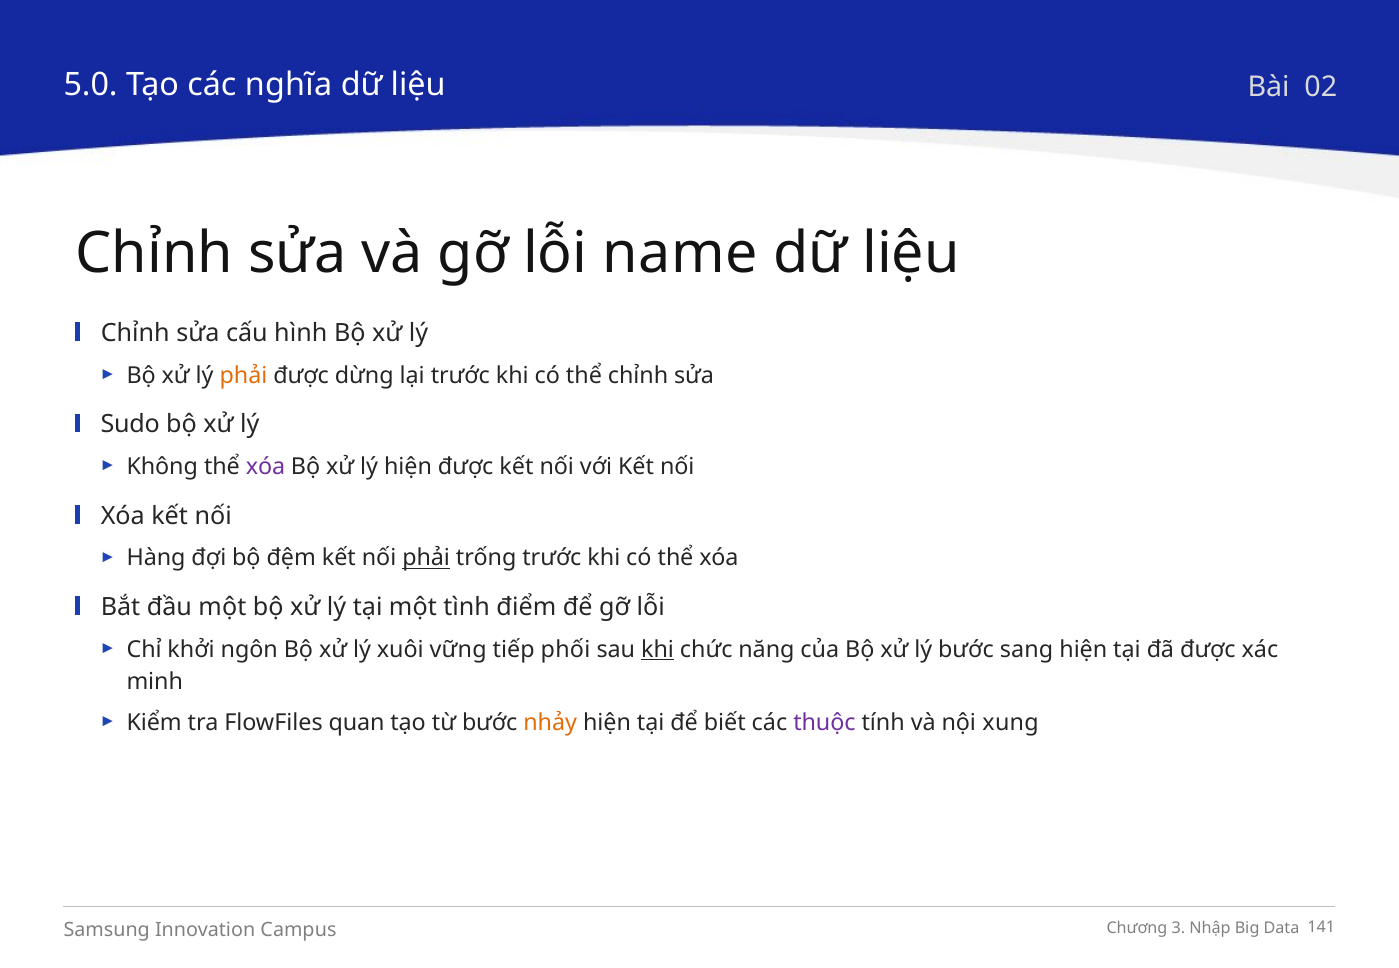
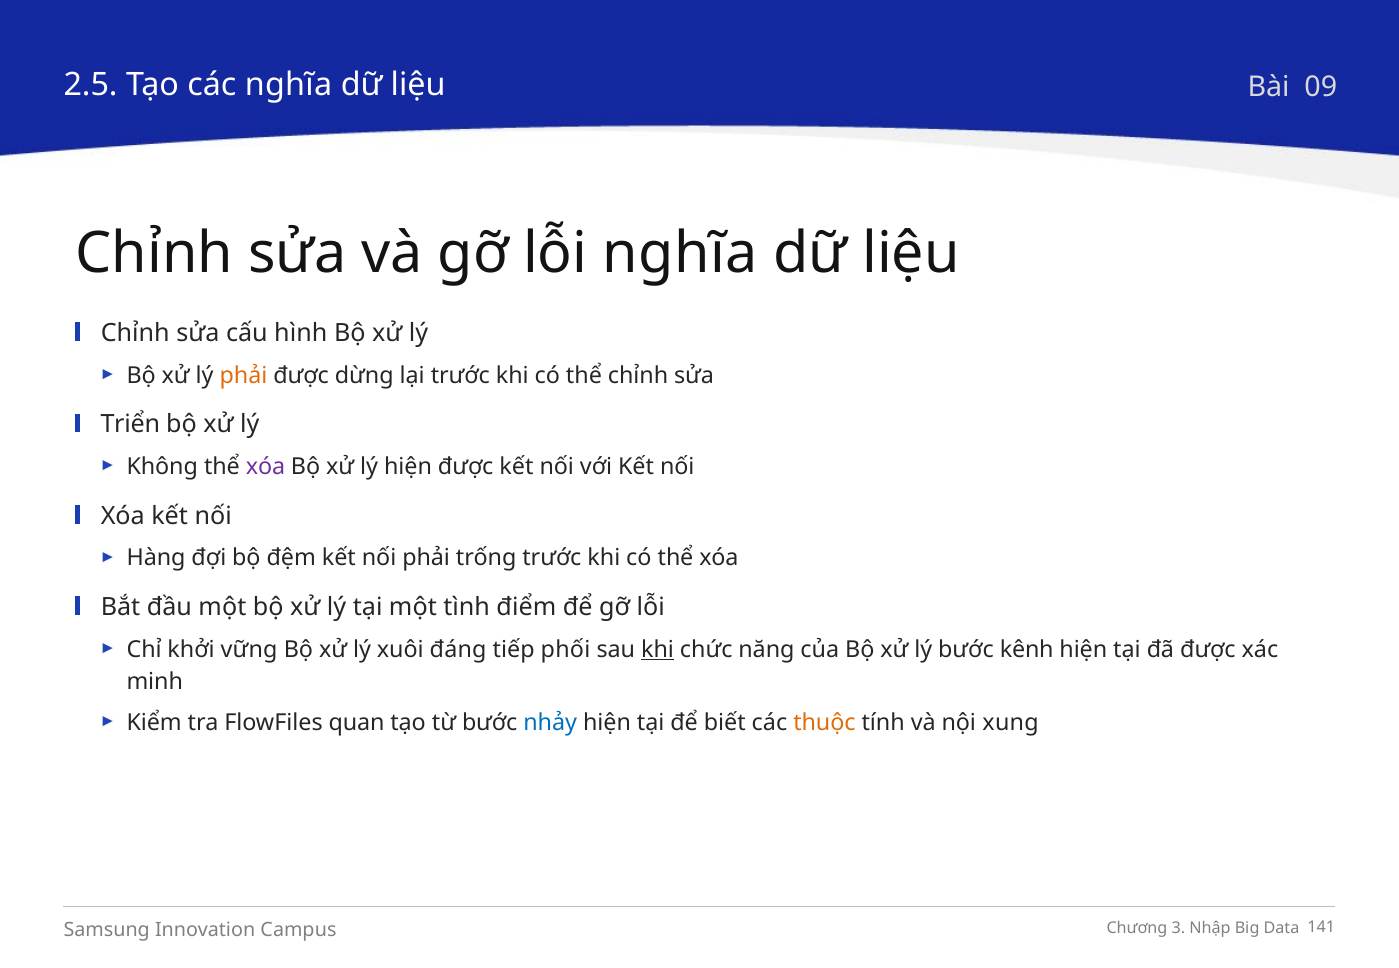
5.0: 5.0 -> 2.5
02: 02 -> 09
lỗi name: name -> nghĩa
Sudo: Sudo -> Triển
phải at (426, 559) underline: present -> none
ngôn: ngôn -> vững
vững: vững -> đáng
sang: sang -> kênh
nhảy colour: orange -> blue
thuộc colour: purple -> orange
